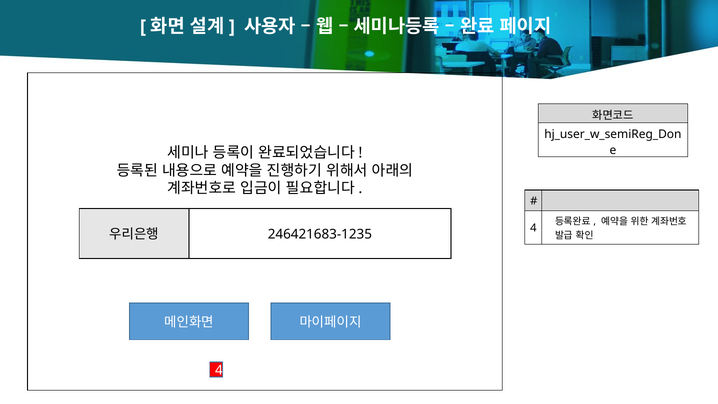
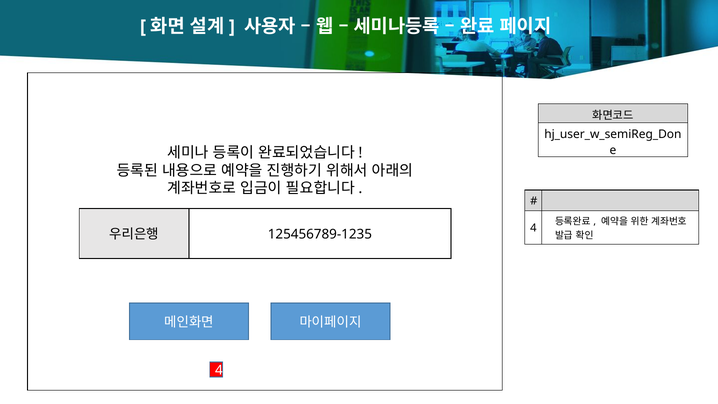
246421683-1235: 246421683-1235 -> 125456789-1235
